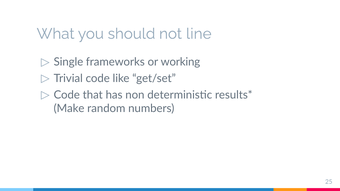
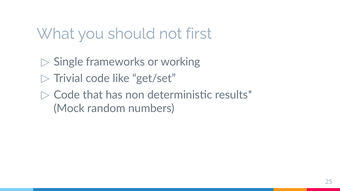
line: line -> first
Make: Make -> Mock
